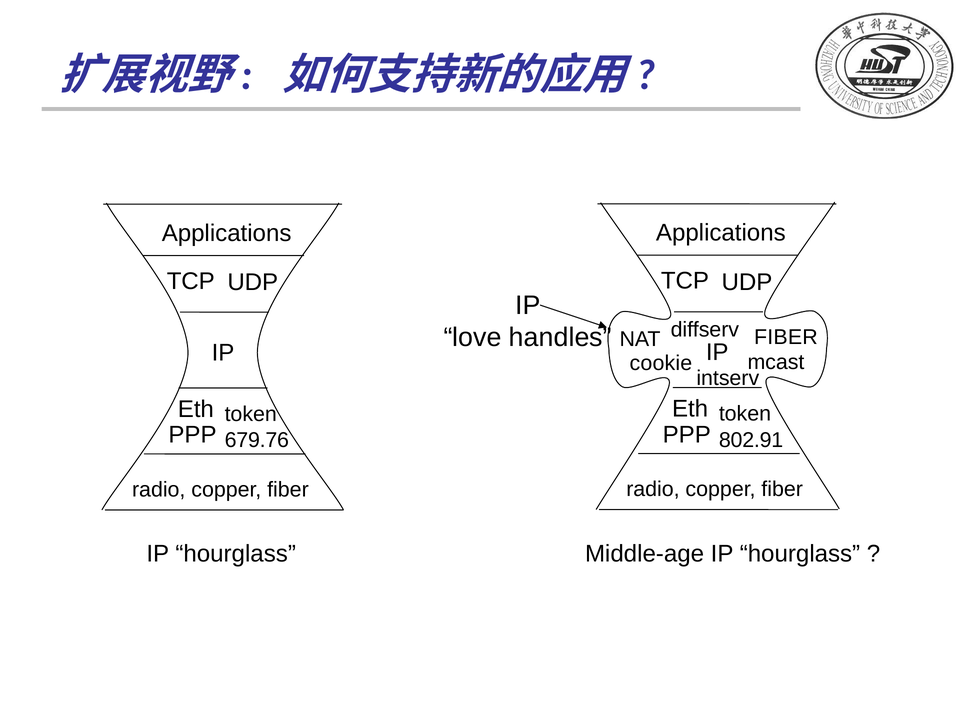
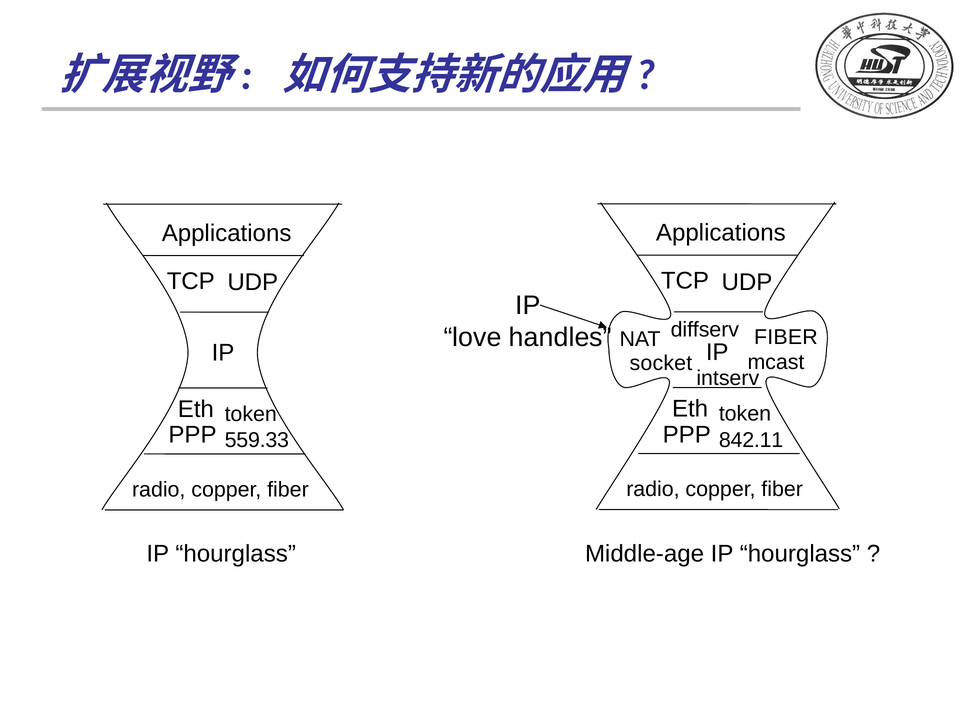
cookie: cookie -> socket
802.91: 802.91 -> 842.11
679.76: 679.76 -> 559.33
